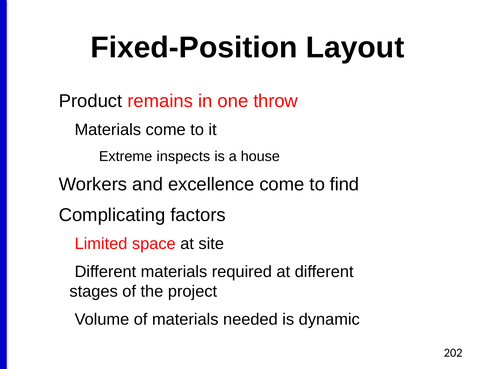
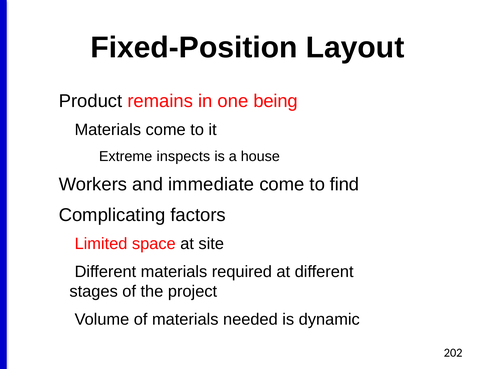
throw: throw -> being
excellence: excellence -> immediate
